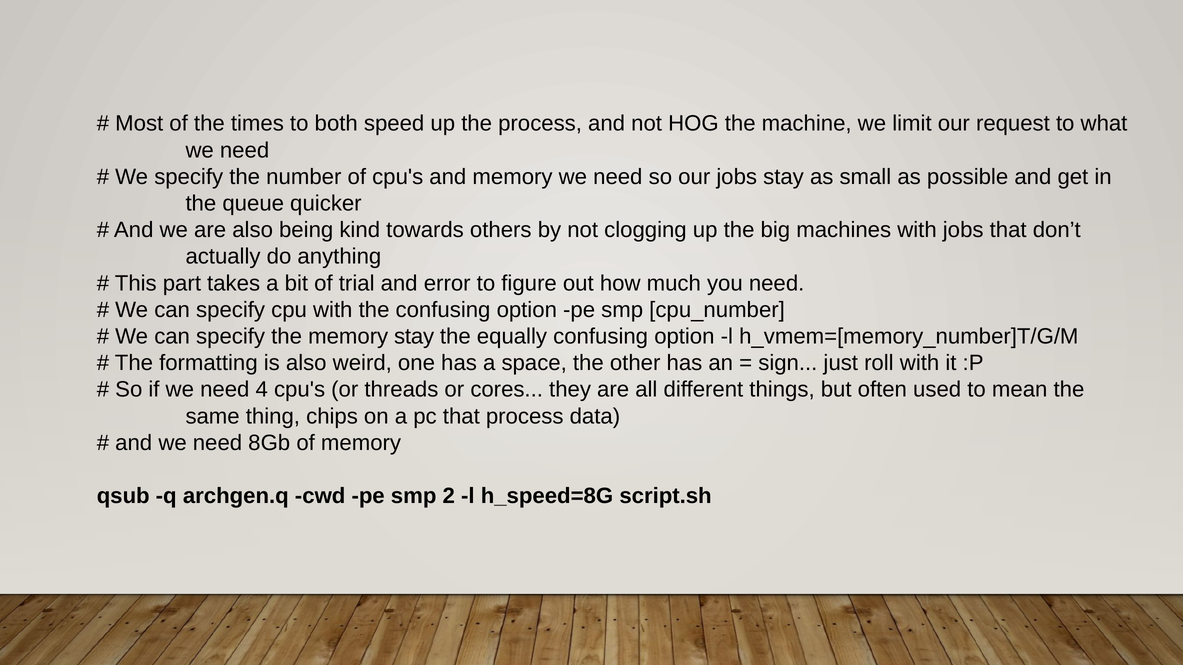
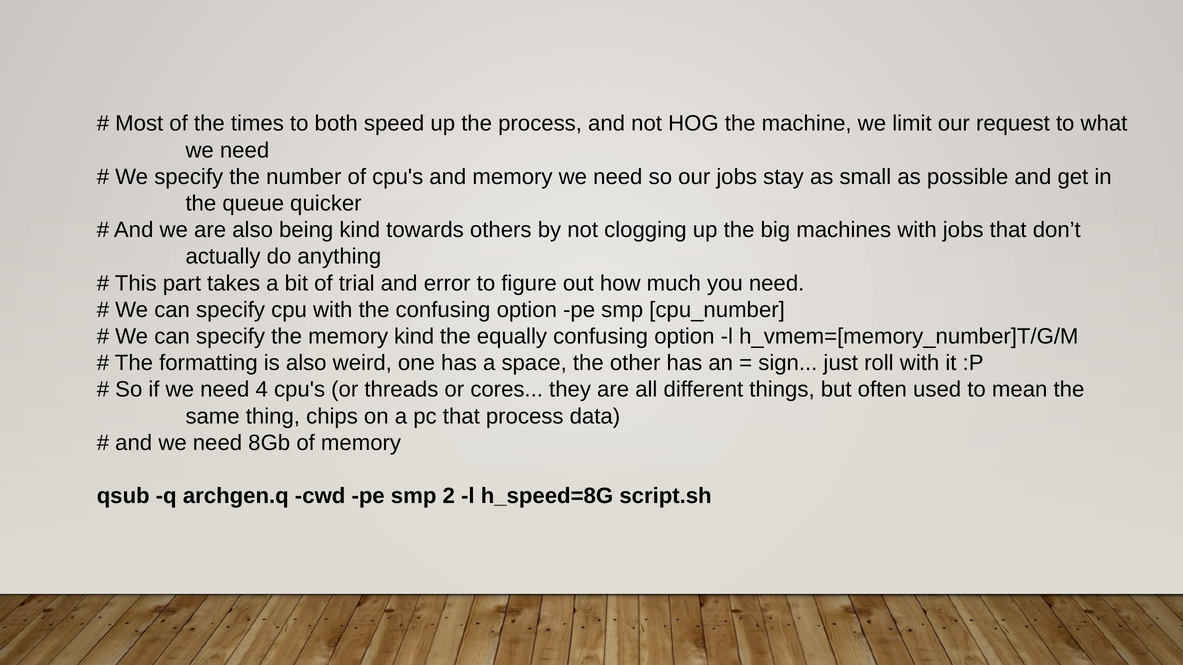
memory stay: stay -> kind
